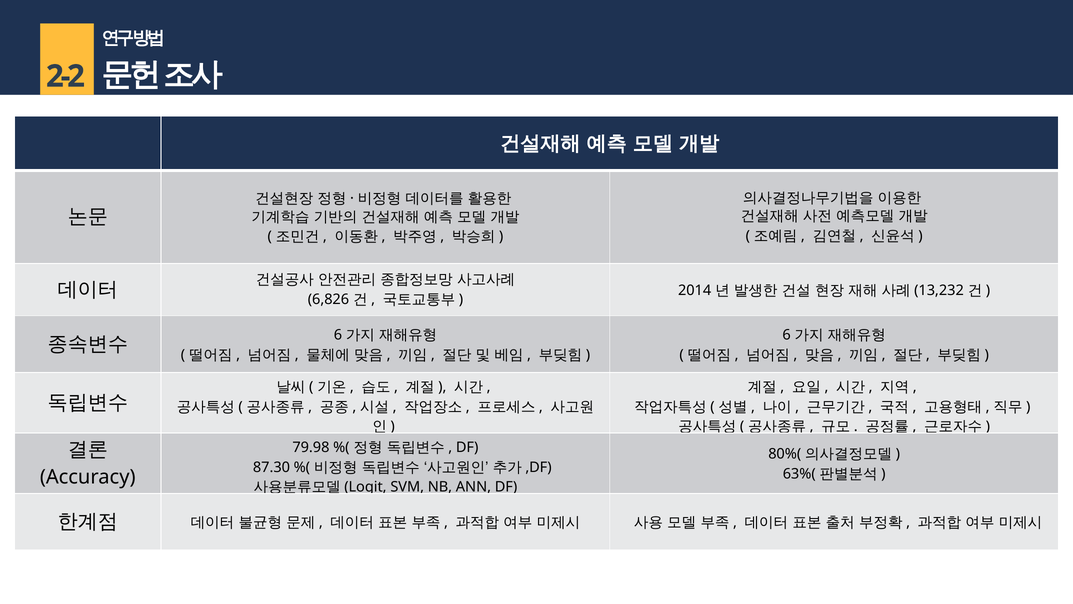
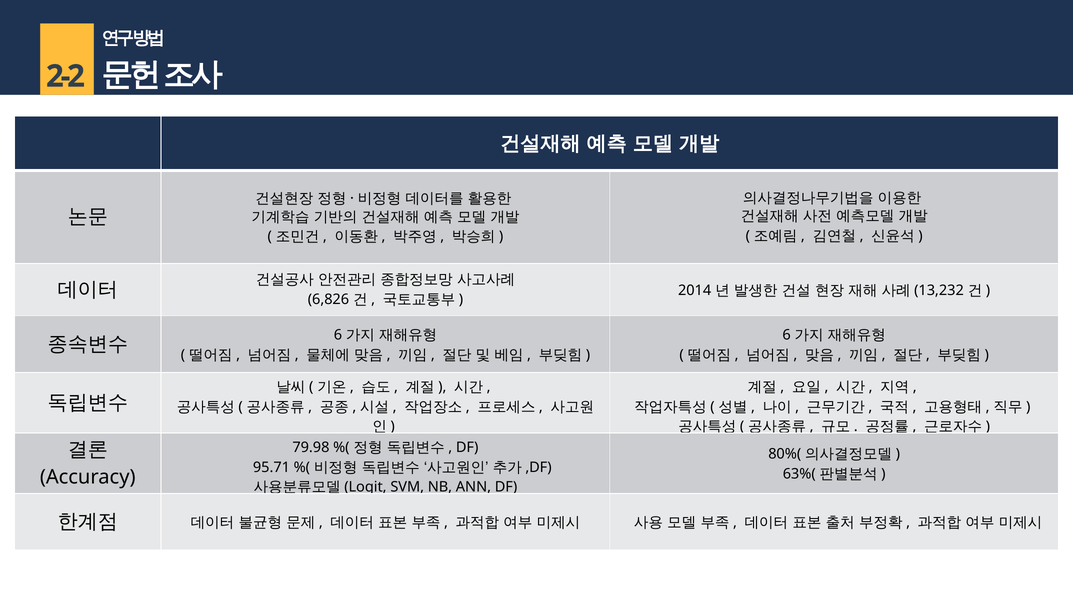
87.30: 87.30 -> 95.71
